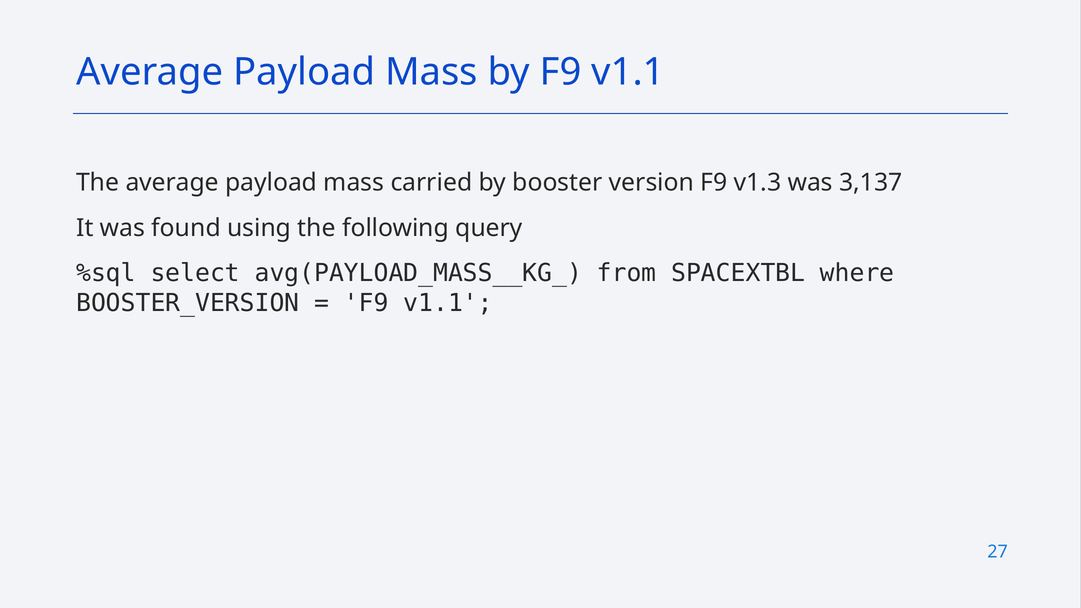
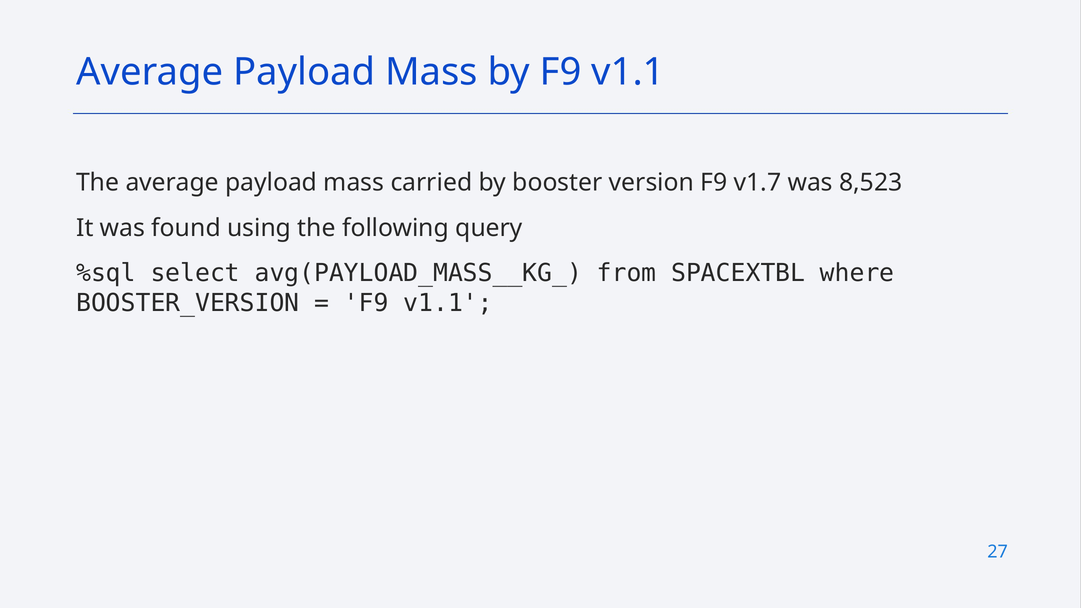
v1.3: v1.3 -> v1.7
3,137: 3,137 -> 8,523
